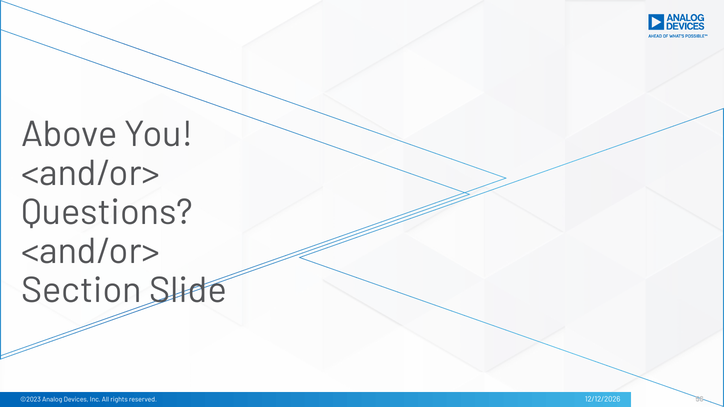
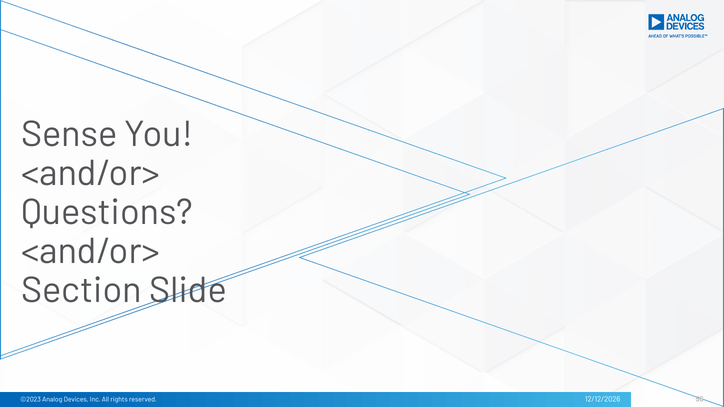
Above: Above -> Sense
